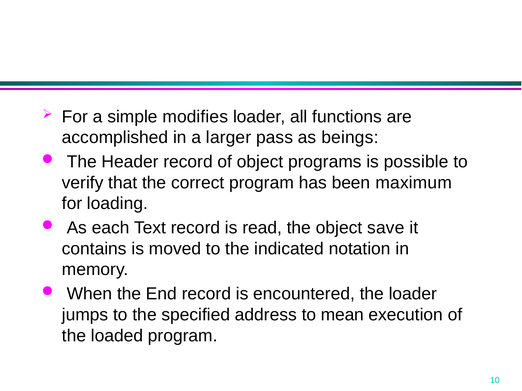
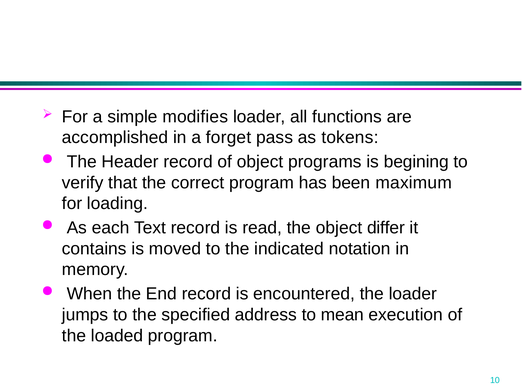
larger: larger -> forget
beings: beings -> tokens
possible: possible -> begining
save: save -> differ
